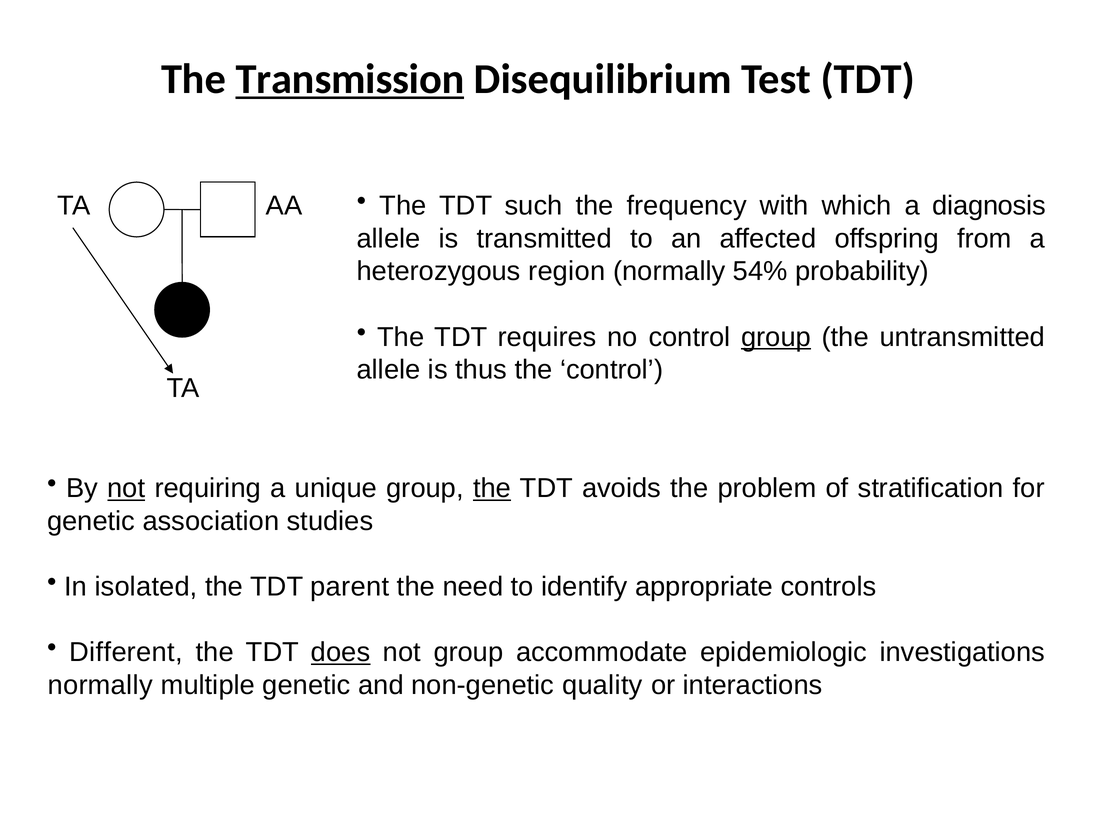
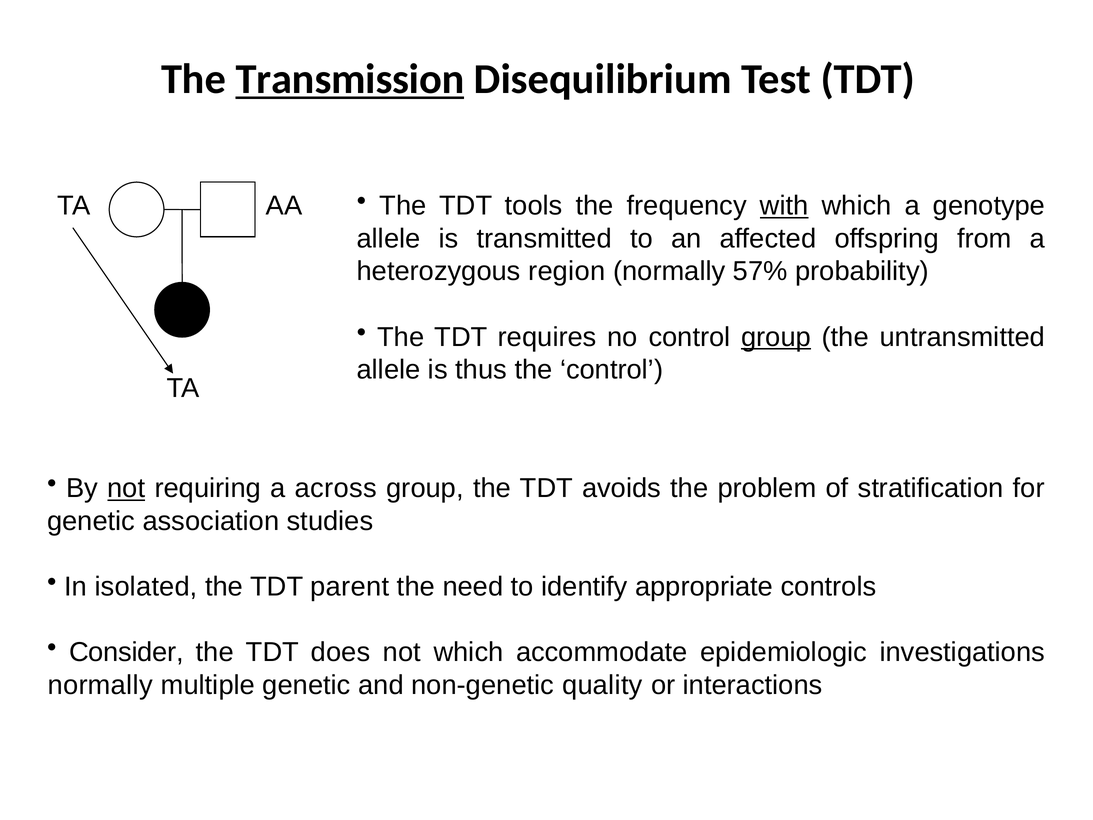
such: such -> tools
with underline: none -> present
diagnosis: diagnosis -> genotype
54%: 54% -> 57%
unique: unique -> across
the at (492, 488) underline: present -> none
Different: Different -> Consider
does underline: present -> none
not group: group -> which
